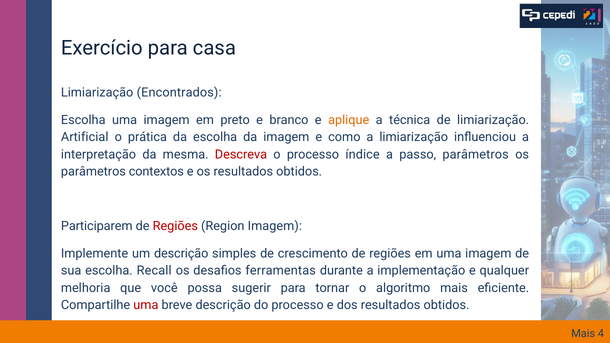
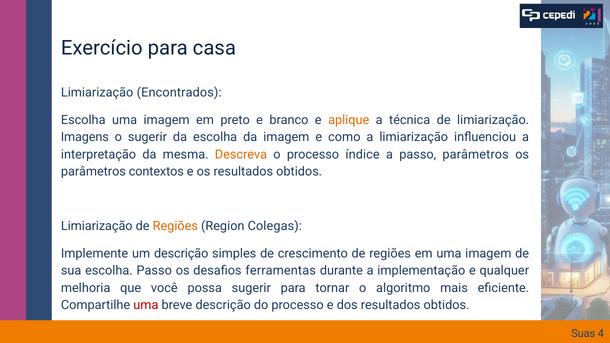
Artificial: Artificial -> Imagens
o prática: prática -> sugerir
Descreva colour: red -> orange
Participarem at (97, 226): Participarem -> Limiarização
Regiões at (175, 226) colour: red -> orange
Region Imagem: Imagem -> Colegas
escolha Recall: Recall -> Passo
Mais at (583, 334): Mais -> Suas
